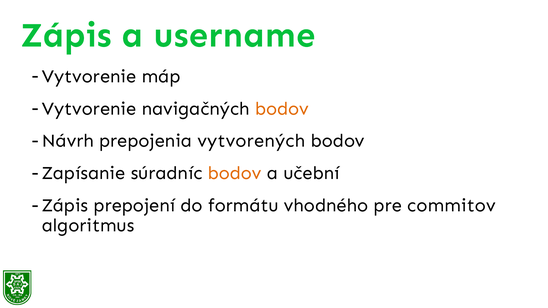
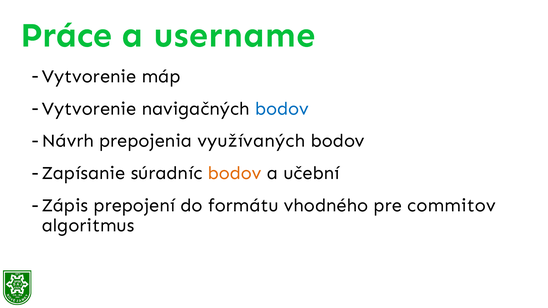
Zápis at (66, 35): Zápis -> Práce
bodov at (282, 109) colour: orange -> blue
vytvorených: vytvorených -> využívaných
